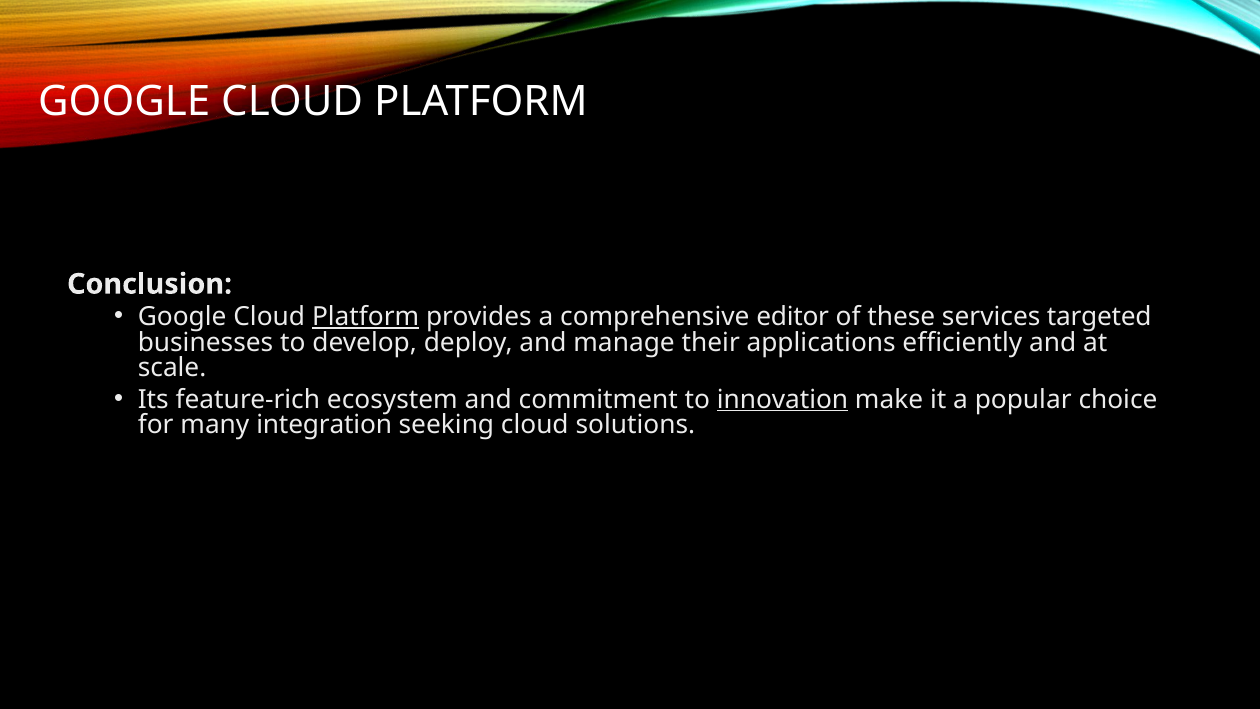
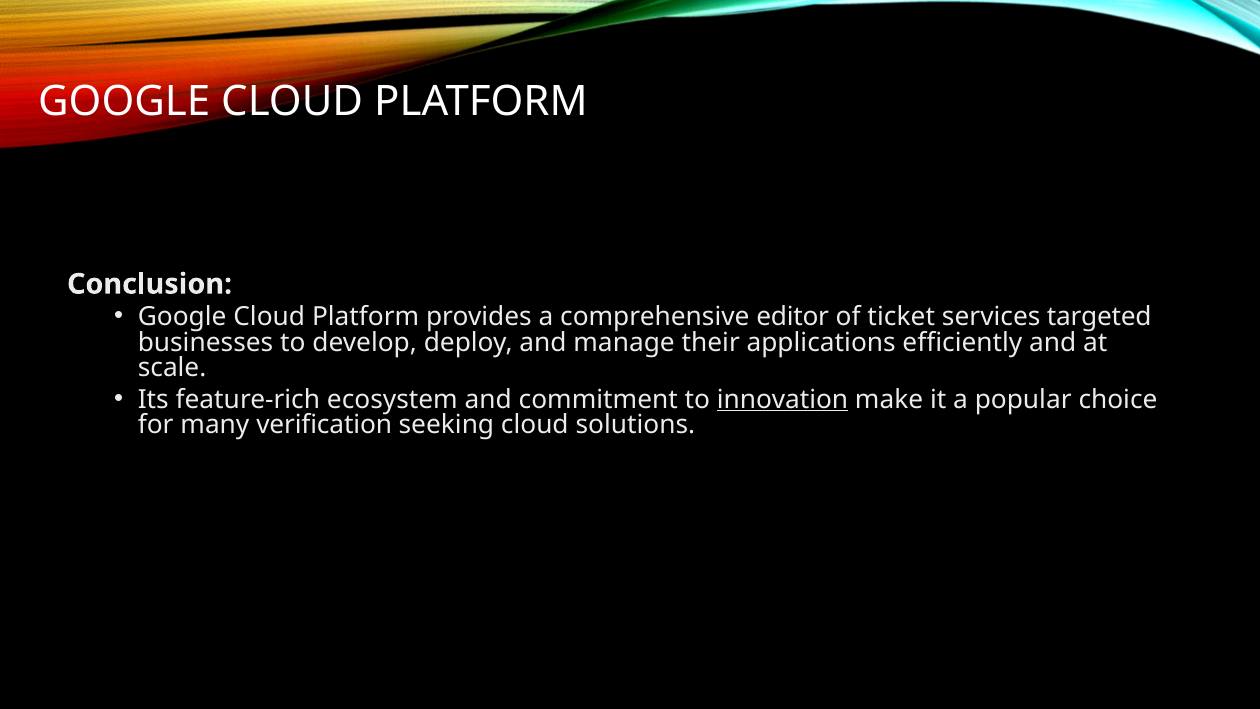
Platform at (366, 317) underline: present -> none
these: these -> ticket
integration: integration -> verification
